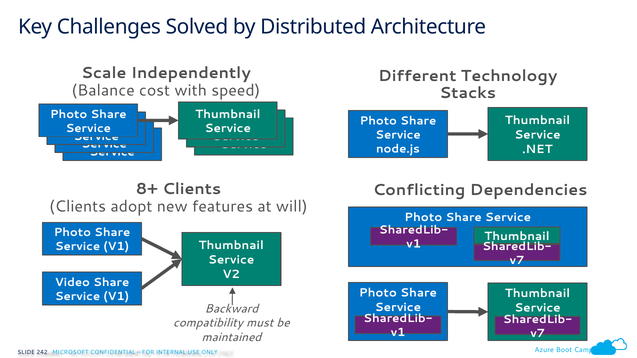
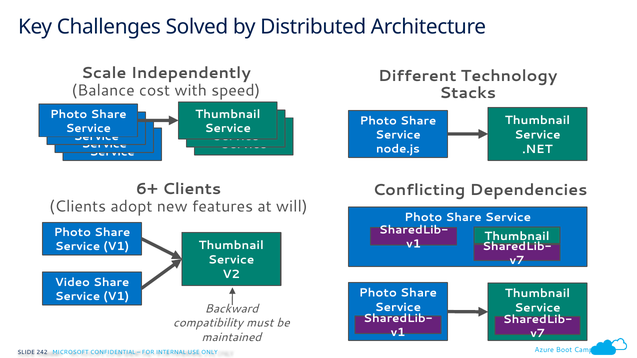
8+: 8+ -> 6+
